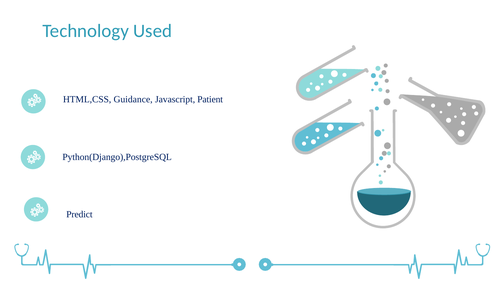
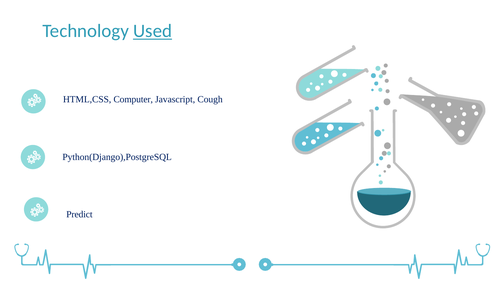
Used underline: none -> present
Guidance: Guidance -> Computer
Patient: Patient -> Cough
